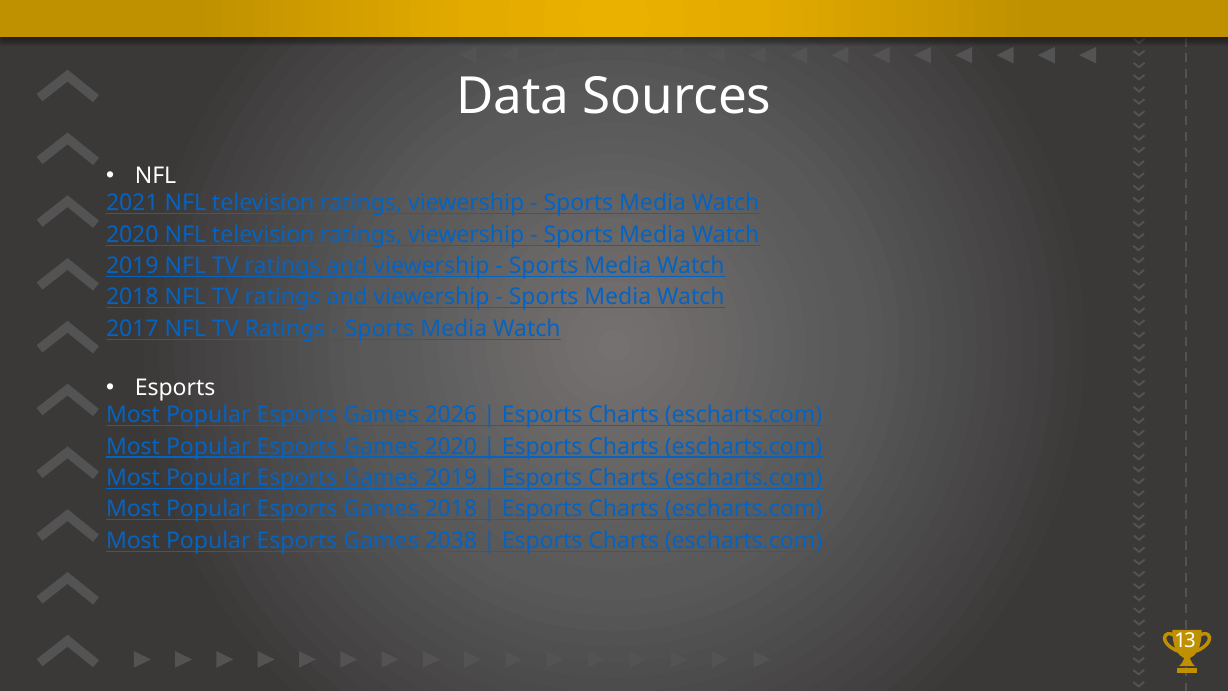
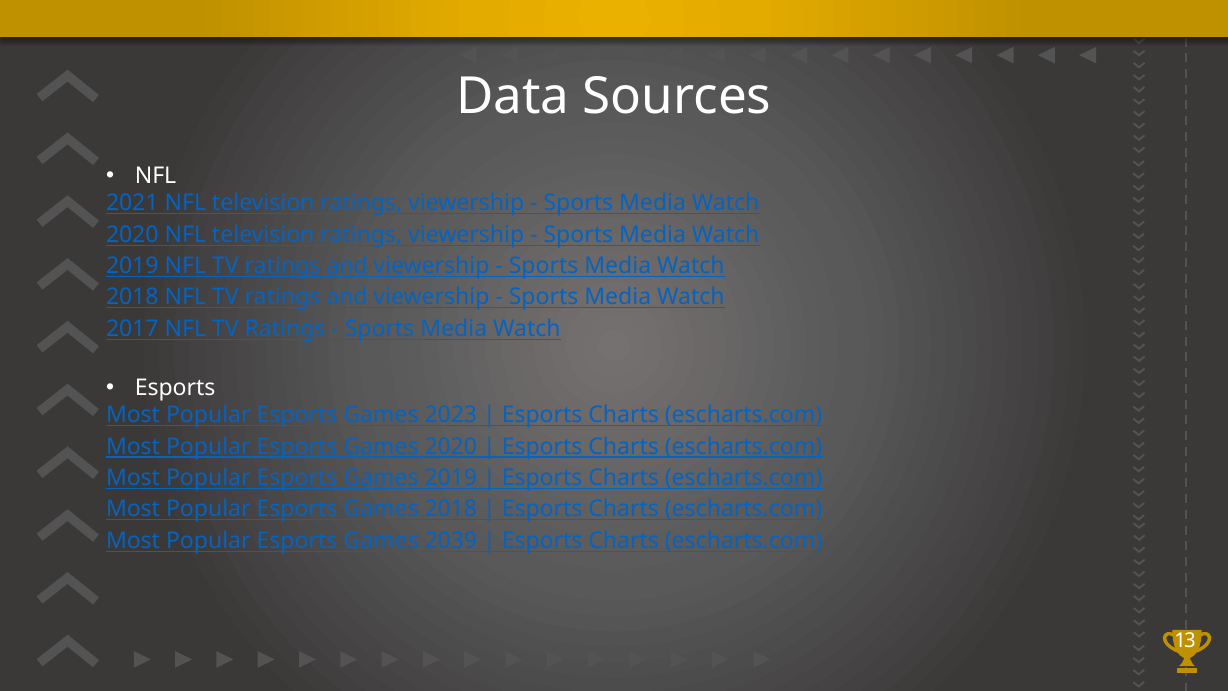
2026: 2026 -> 2023
2038: 2038 -> 2039
